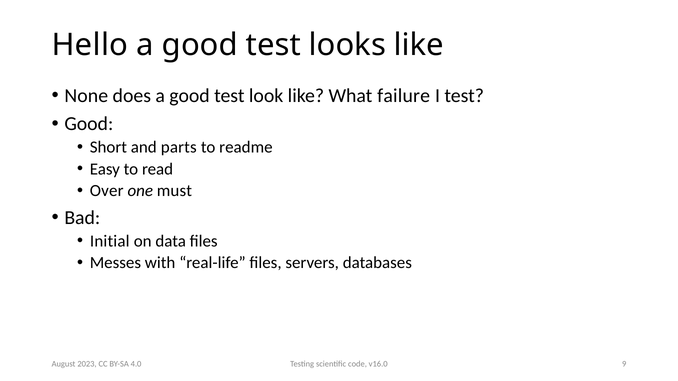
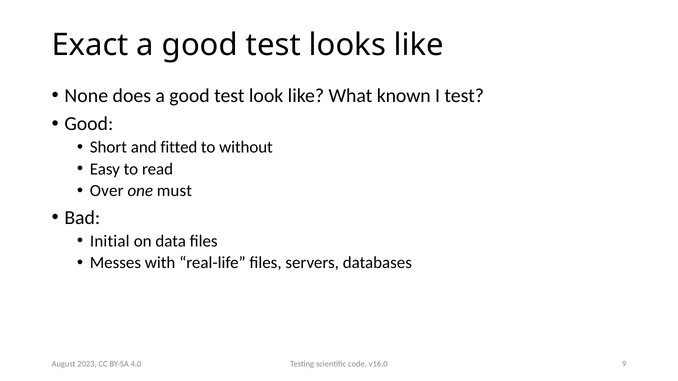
Hello: Hello -> Exact
failure: failure -> known
parts: parts -> fitted
readme: readme -> without
